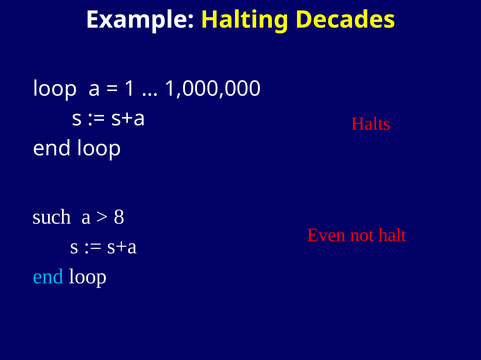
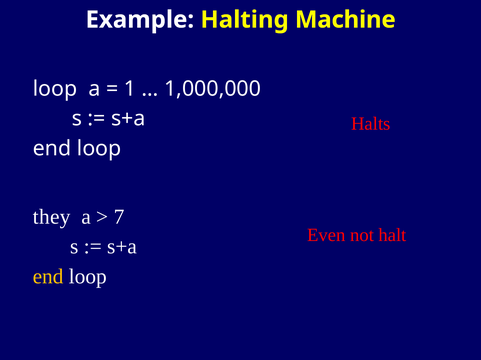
Decades: Decades -> Machine
such: such -> they
8: 8 -> 7
end at (48, 277) colour: light blue -> yellow
